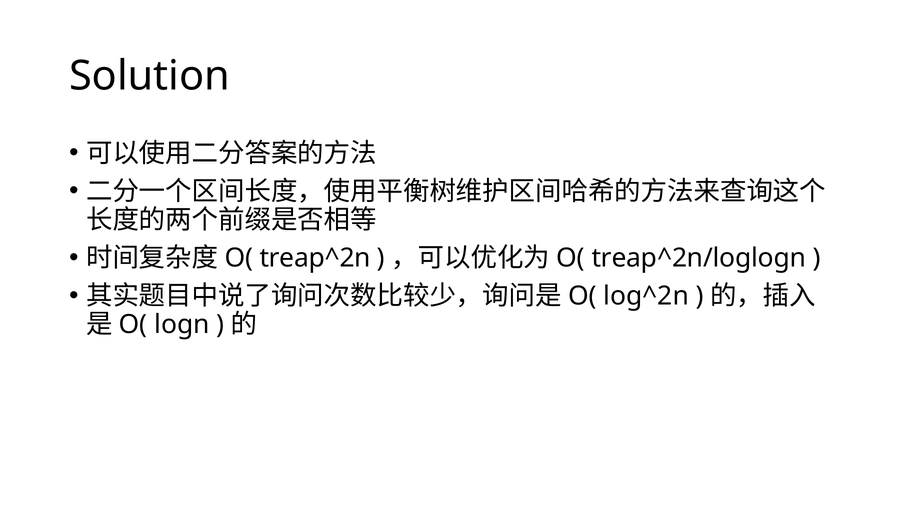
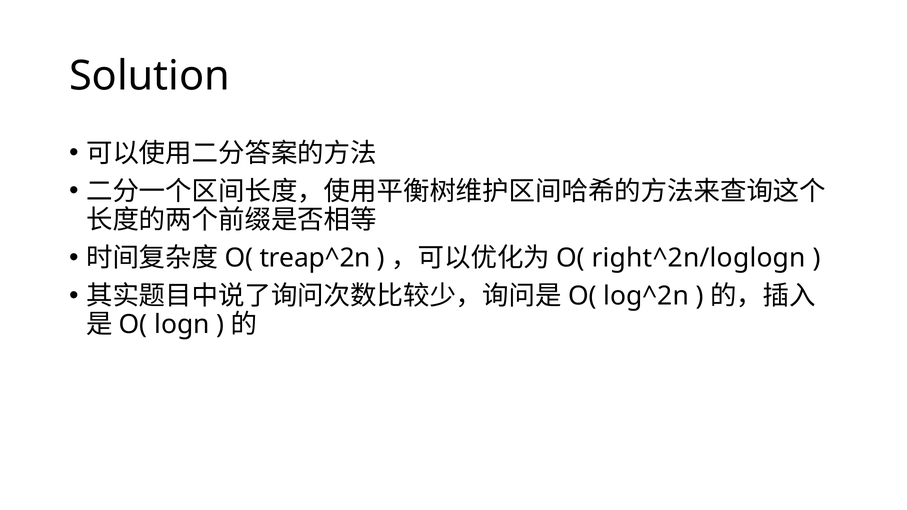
treap^2n/loglogn: treap^2n/loglogn -> right^2n/loglogn
